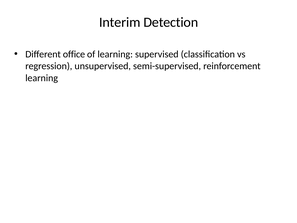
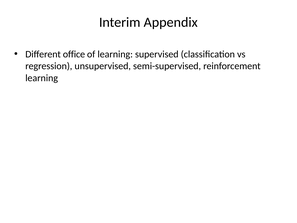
Detection: Detection -> Appendix
